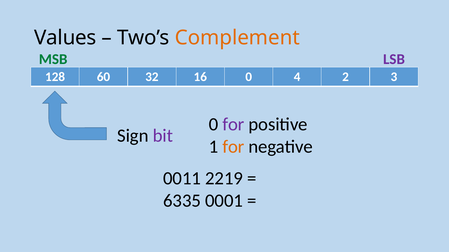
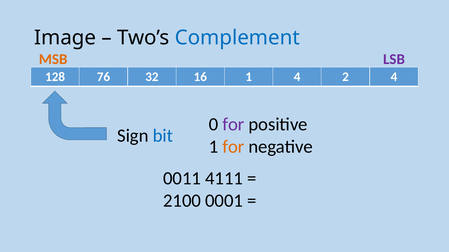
Values: Values -> Image
Complement colour: orange -> blue
MSB colour: green -> orange
60: 60 -> 76
16 0: 0 -> 1
2 3: 3 -> 4
bit colour: purple -> blue
2219: 2219 -> 4111
6335: 6335 -> 2100
